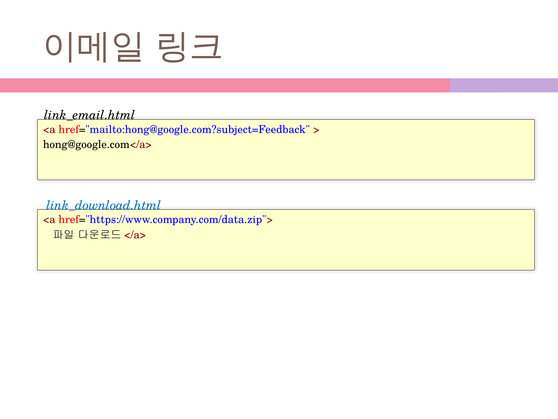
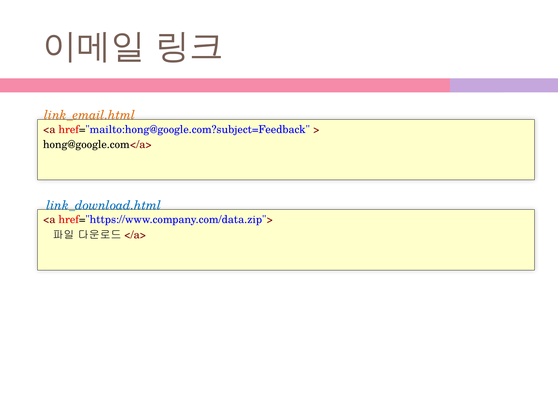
link_email.html colour: black -> orange
